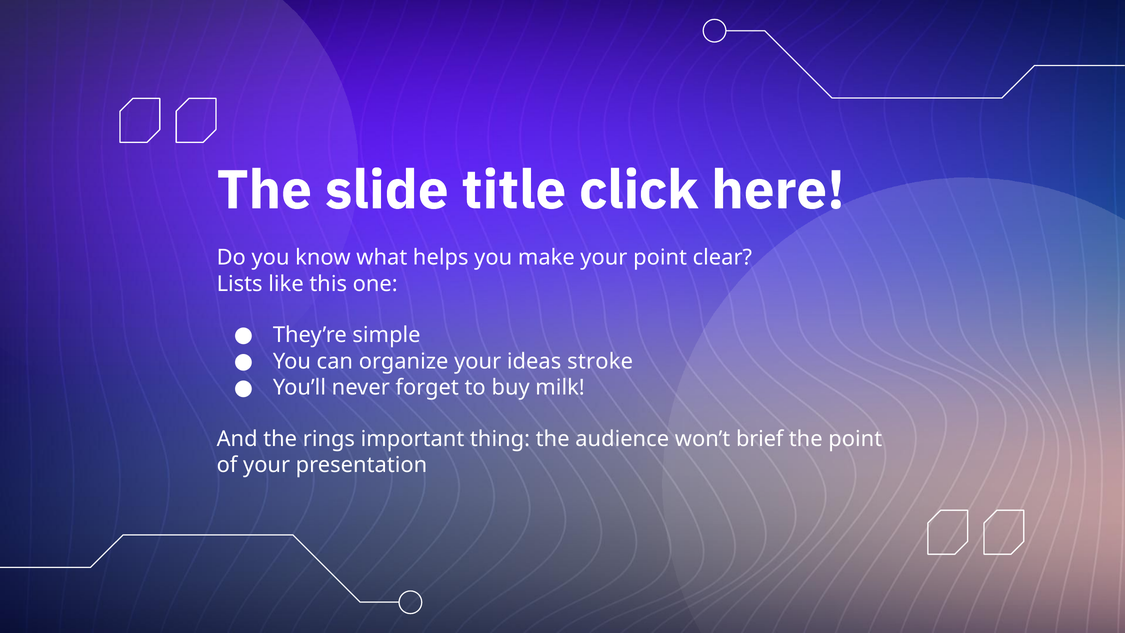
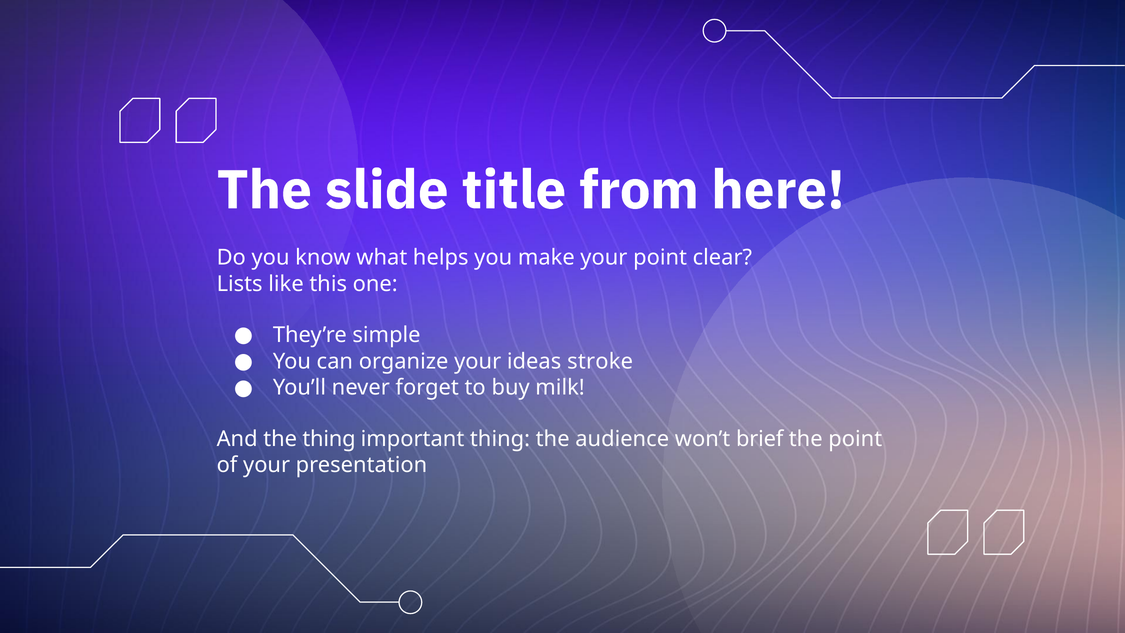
click: click -> from
the rings: rings -> thing
